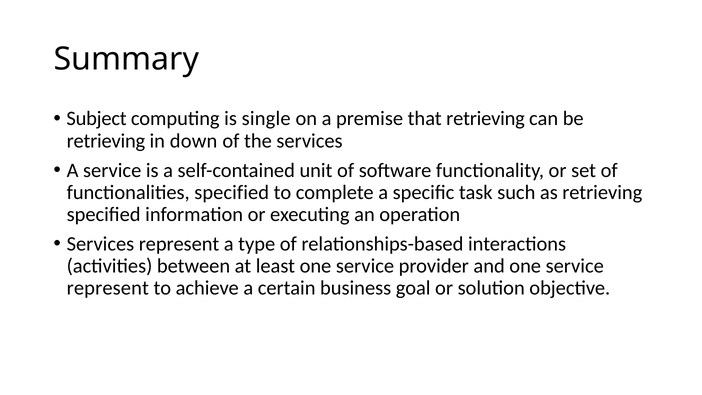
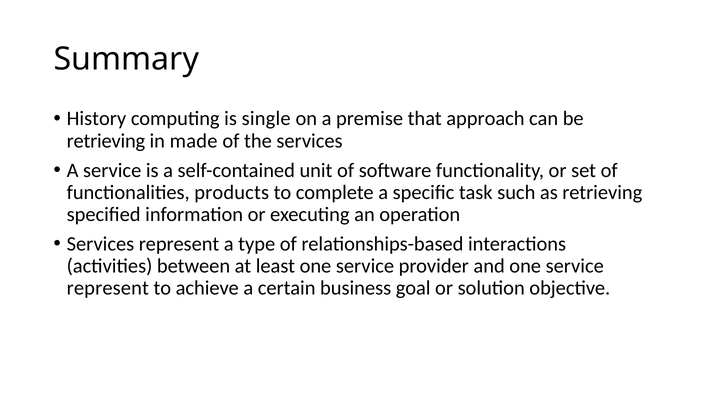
Subject: Subject -> History
that retrieving: retrieving -> approach
down: down -> made
functionalities specified: specified -> products
